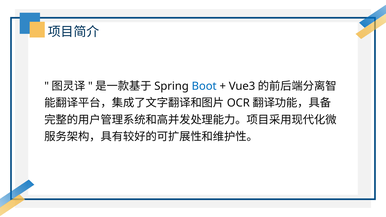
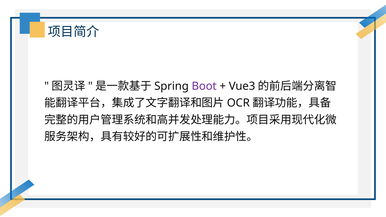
Boot colour: blue -> purple
